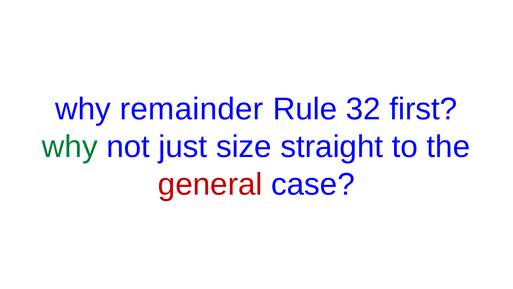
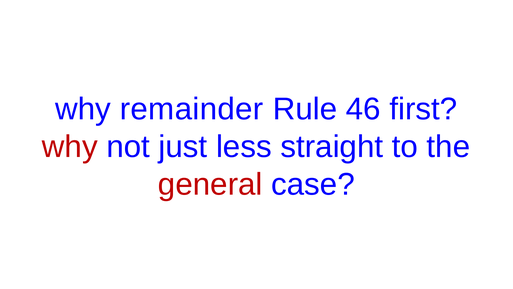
32: 32 -> 46
why at (70, 146) colour: green -> red
size: size -> less
